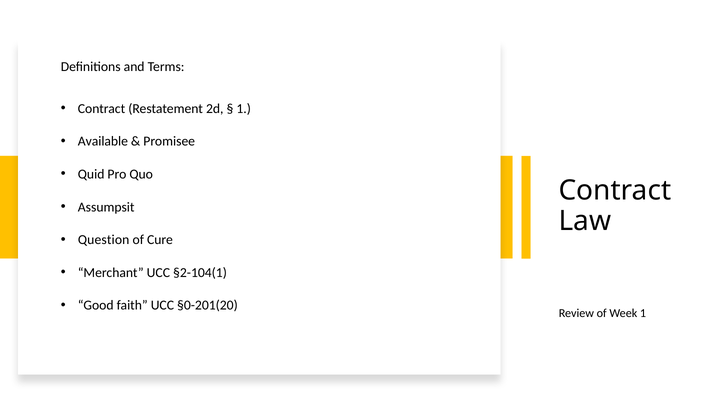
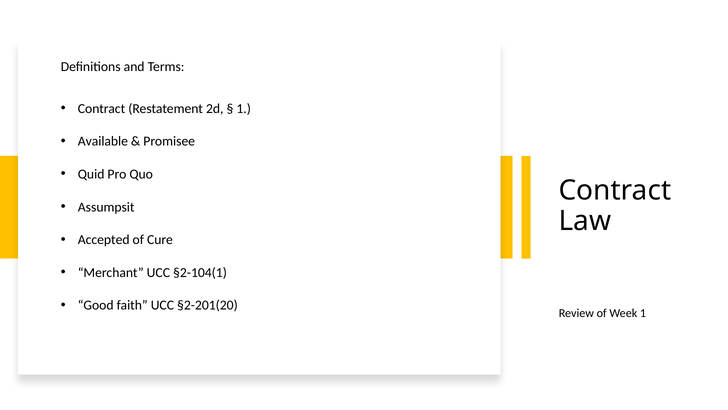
Question: Question -> Accepted
§0-201(20: §0-201(20 -> §2-201(20
